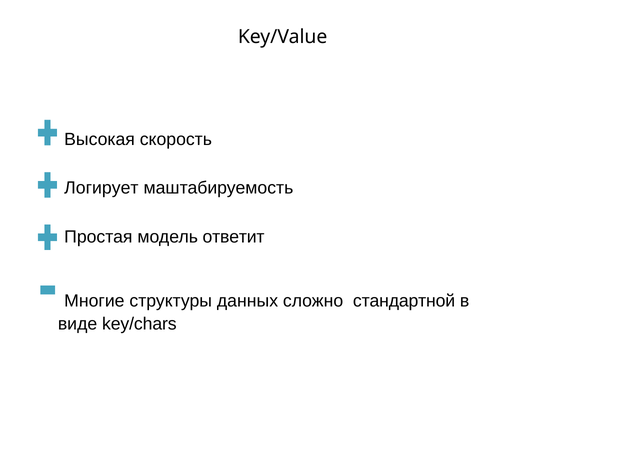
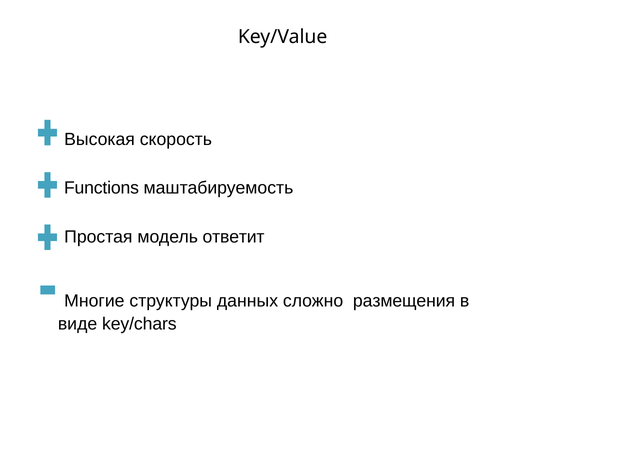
Логирует: Логирует -> Functions
стандартной: стандартной -> размещения
